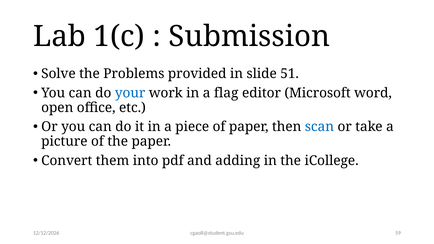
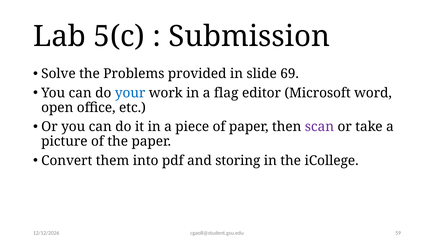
1(c: 1(c -> 5(c
51: 51 -> 69
scan colour: blue -> purple
adding: adding -> storing
